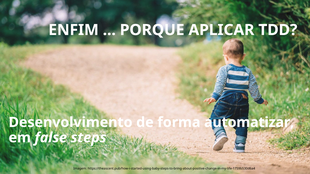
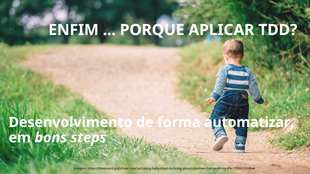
false: false -> bons
